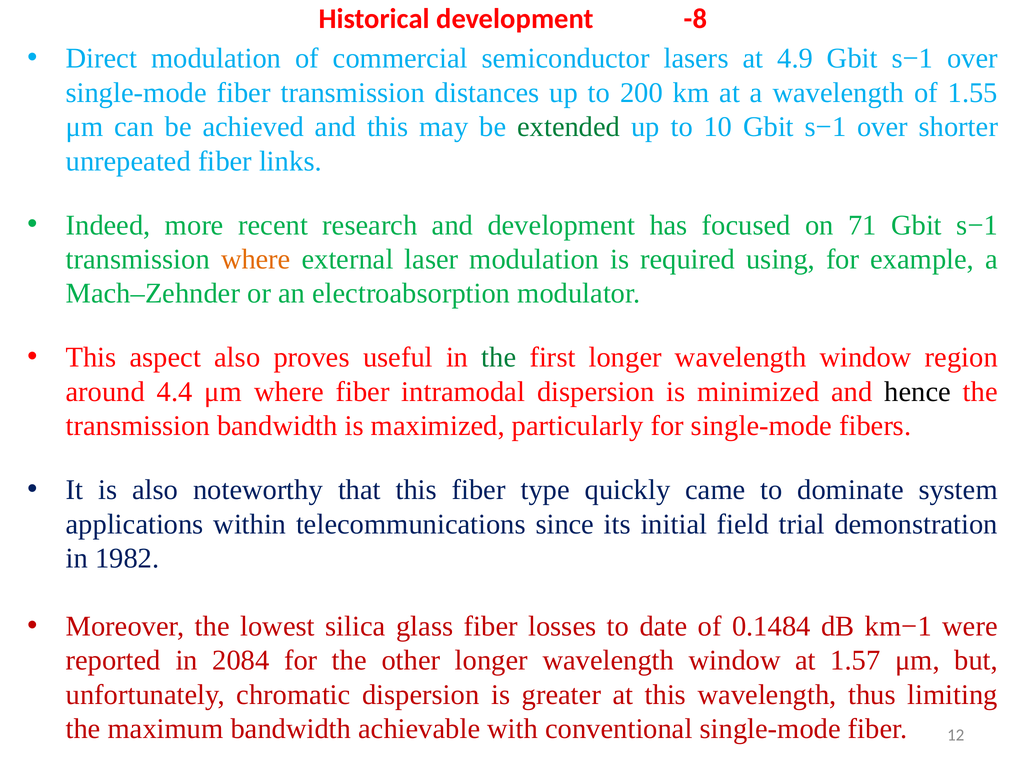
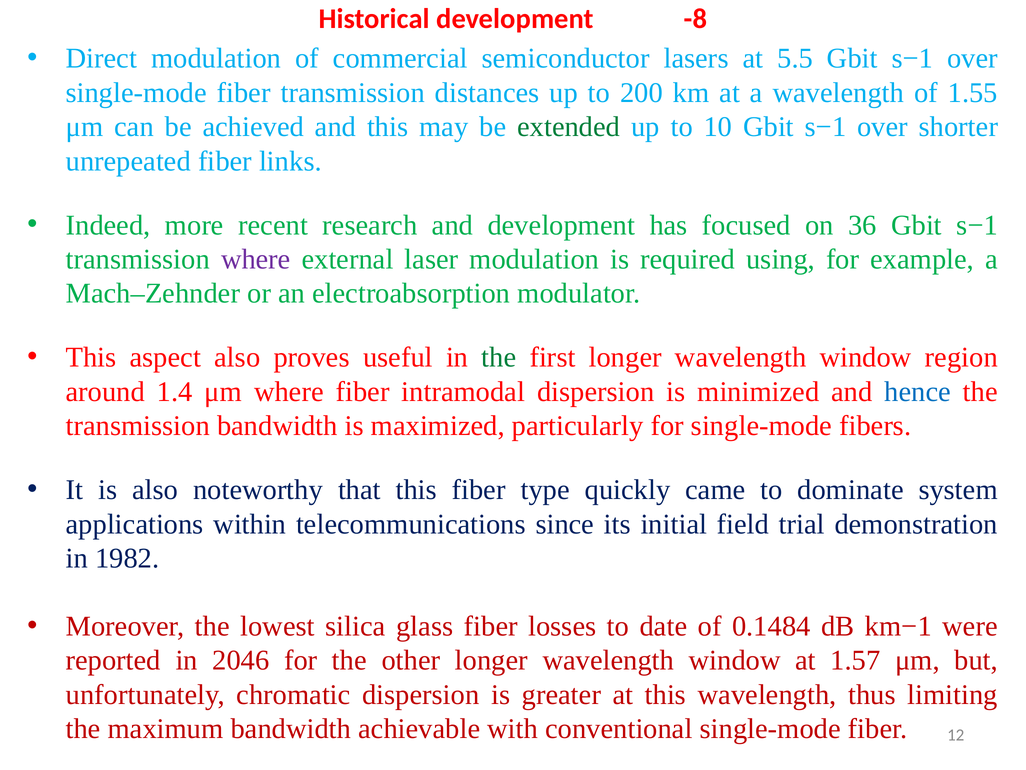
4.9: 4.9 -> 5.5
71: 71 -> 36
where at (256, 259) colour: orange -> purple
4.4: 4.4 -> 1.4
hence colour: black -> blue
2084: 2084 -> 2046
